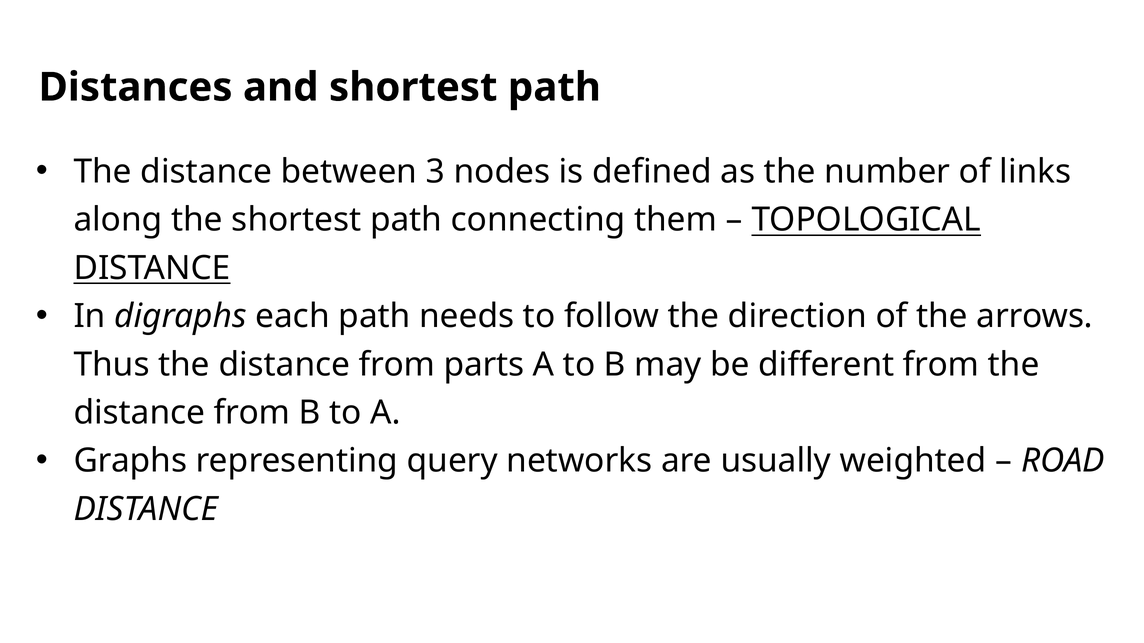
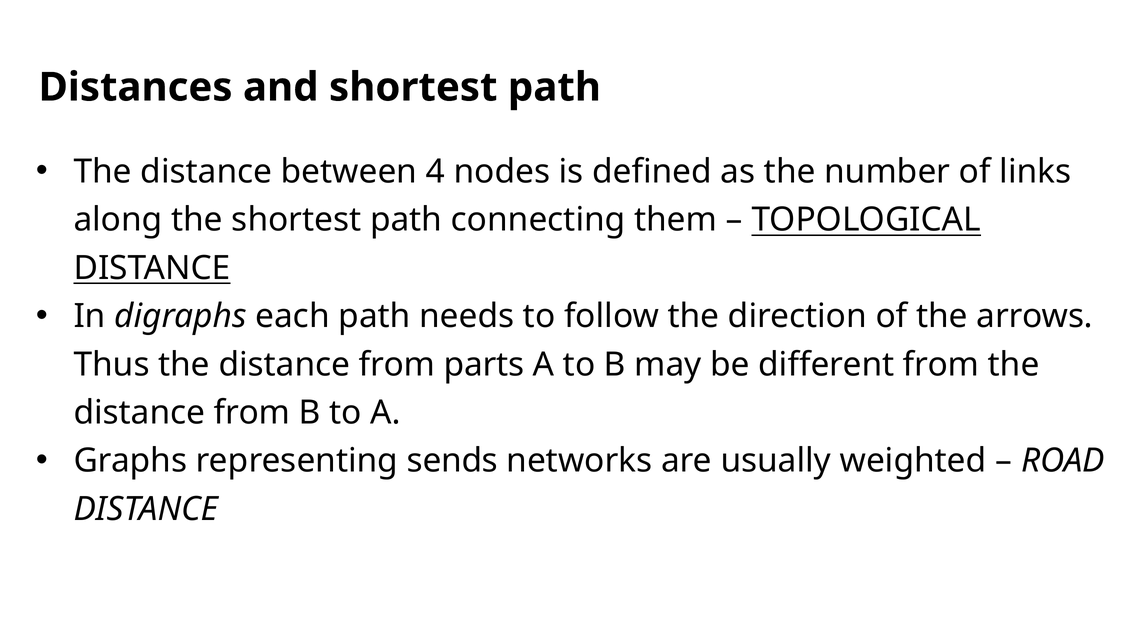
3: 3 -> 4
query: query -> sends
